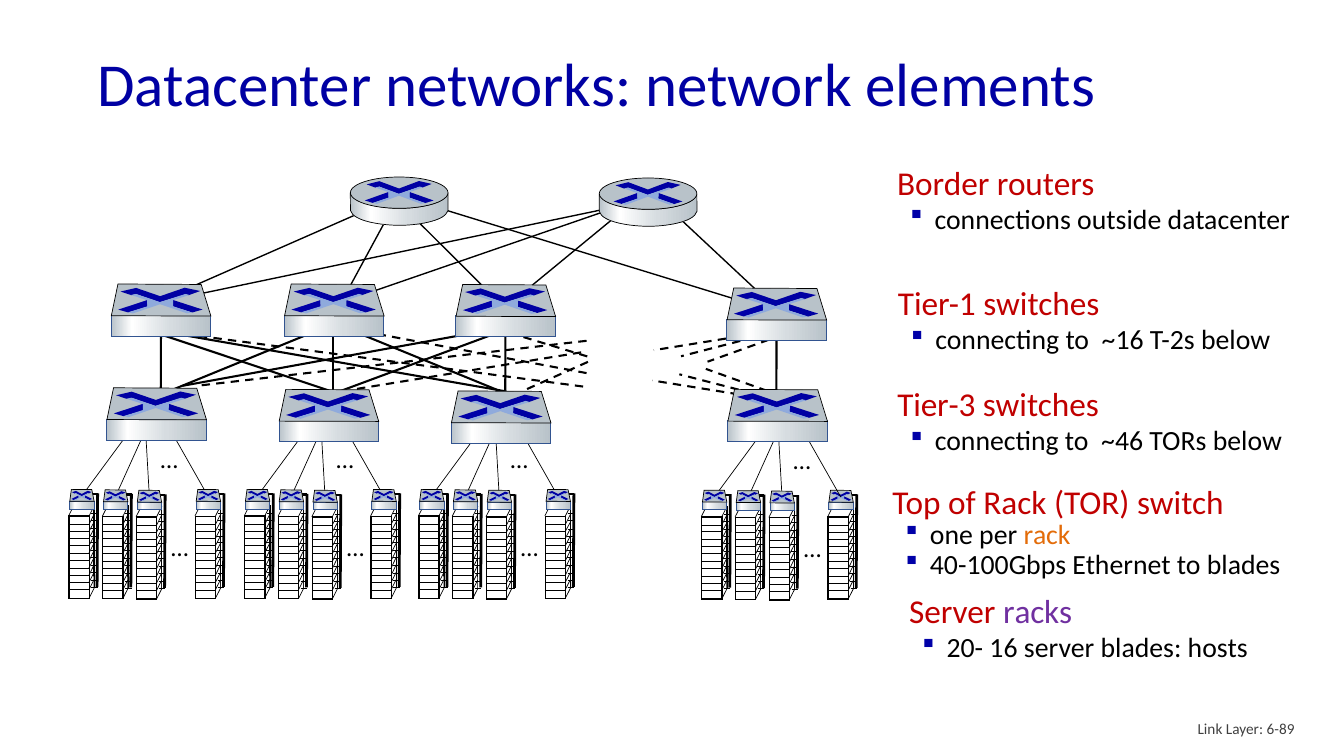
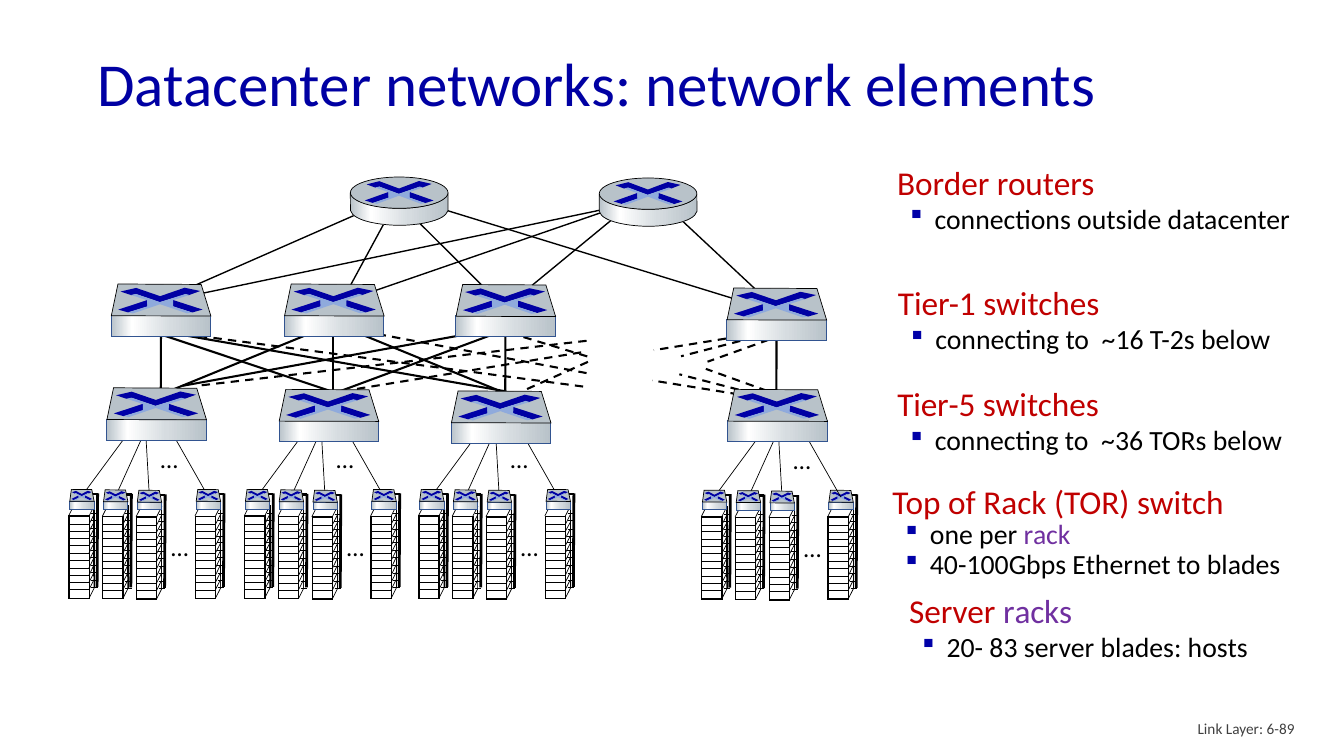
Tier-3: Tier-3 -> Tier-5
~46: ~46 -> ~36
rack at (1047, 535) colour: orange -> purple
16: 16 -> 83
